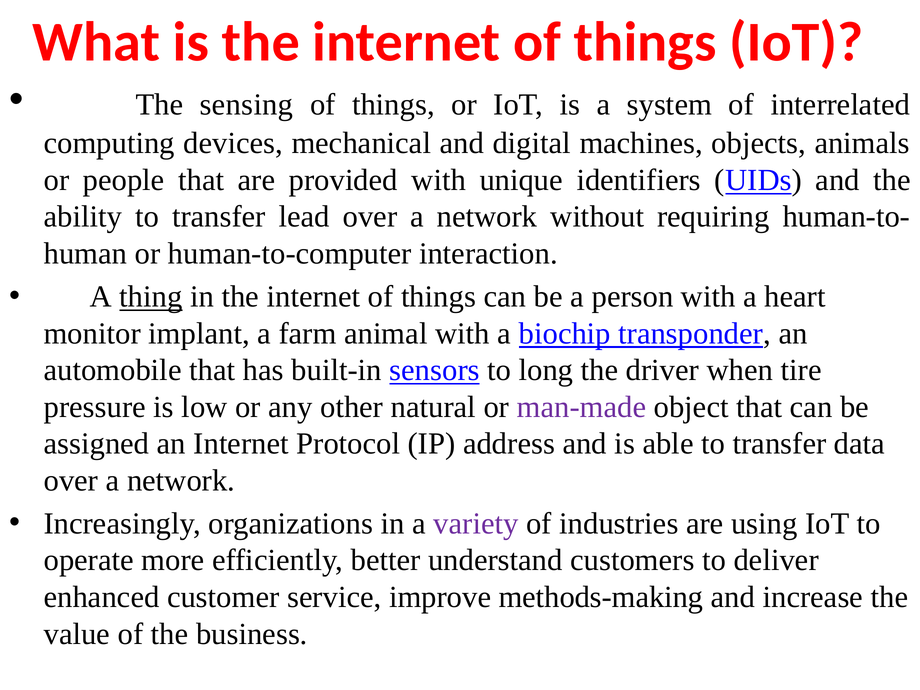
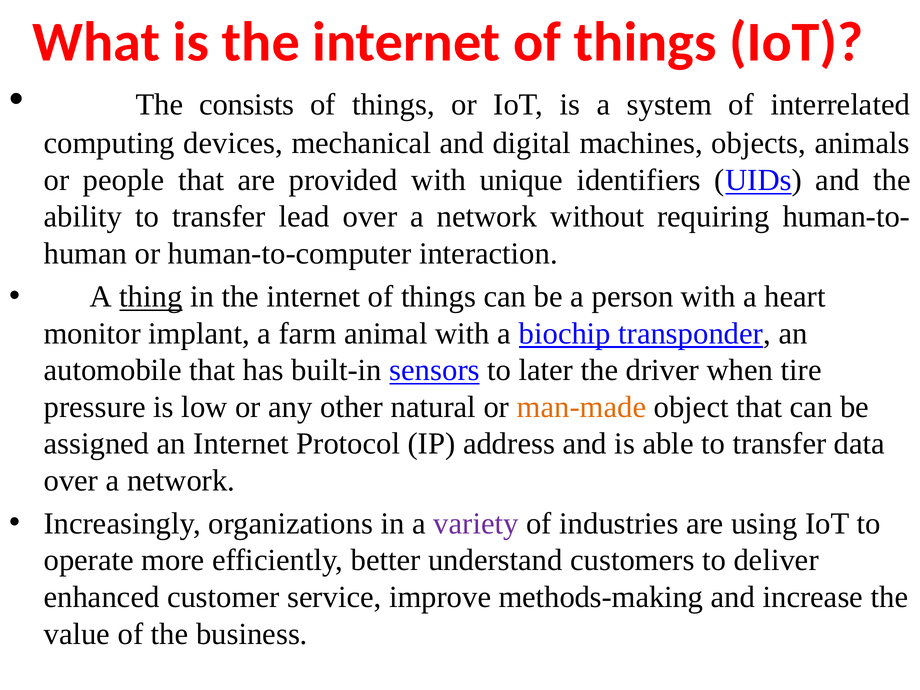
sensing: sensing -> consists
long: long -> later
man-made colour: purple -> orange
